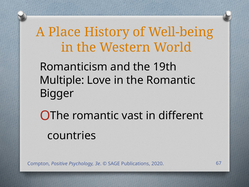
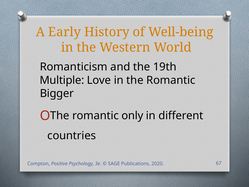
Place: Place -> Early
vast: vast -> only
